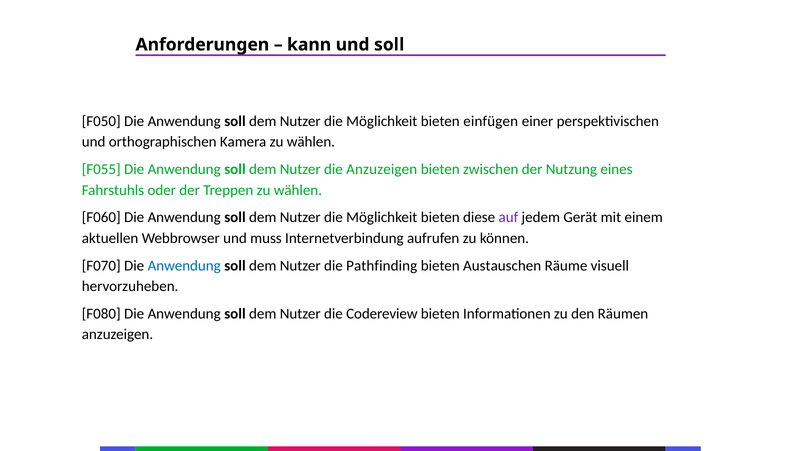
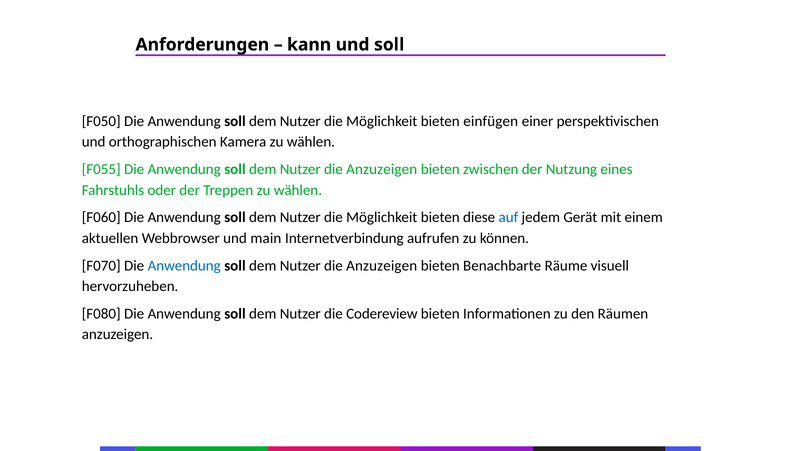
auf colour: purple -> blue
muss: muss -> main
Pathfinding at (382, 265): Pathfinding -> Anzuzeigen
Austauschen: Austauschen -> Benachbarte
